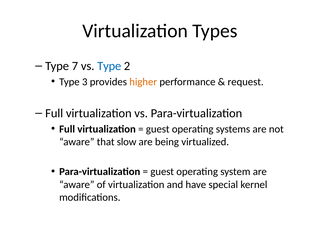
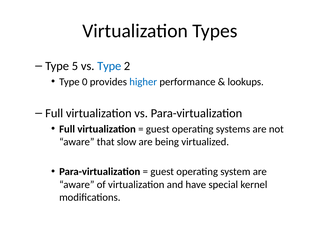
7: 7 -> 5
3: 3 -> 0
higher colour: orange -> blue
request: request -> lookups
